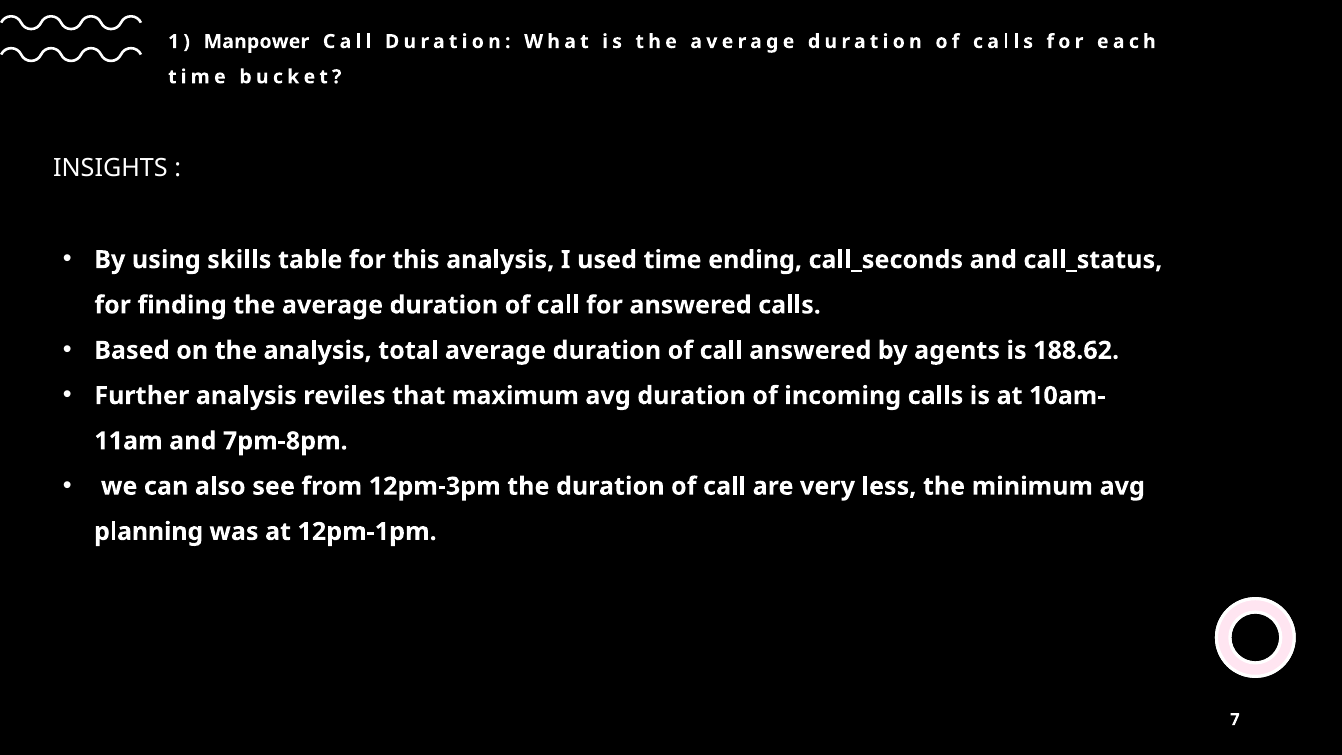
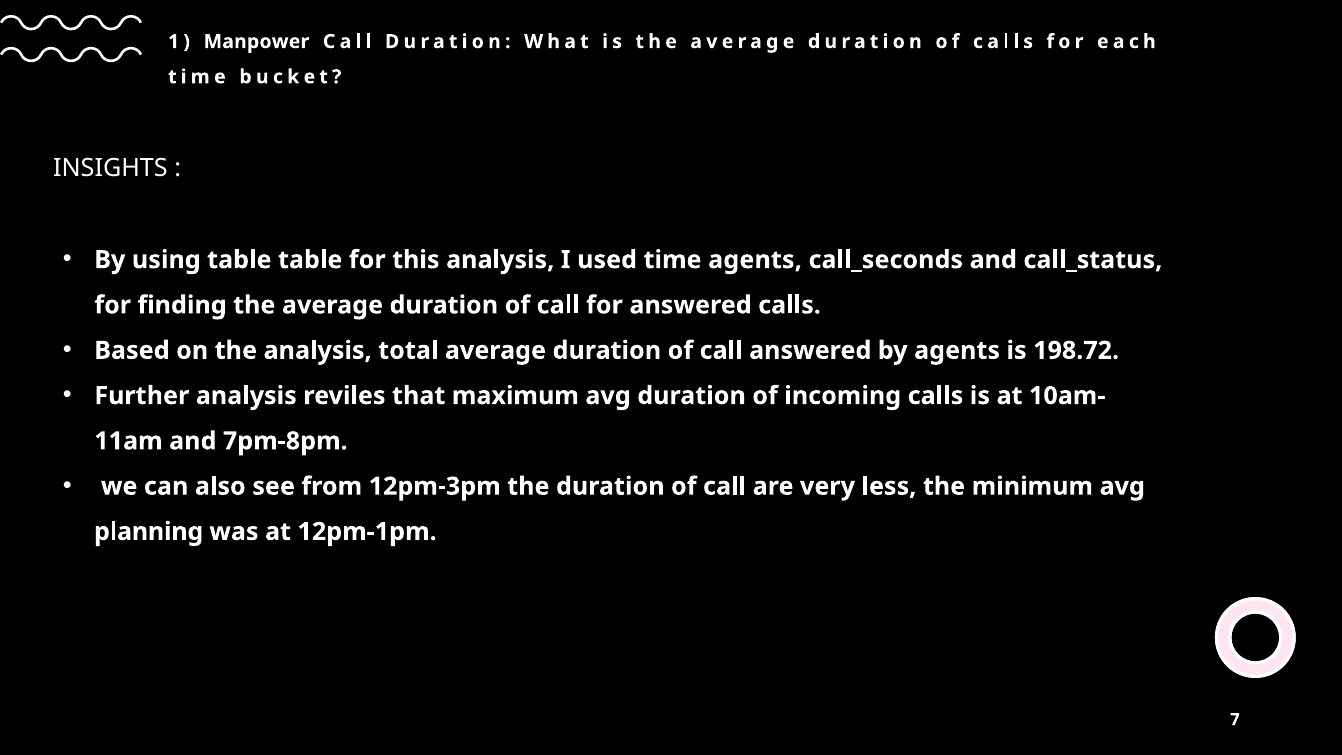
using skills: skills -> table
time ending: ending -> agents
188.62: 188.62 -> 198.72
